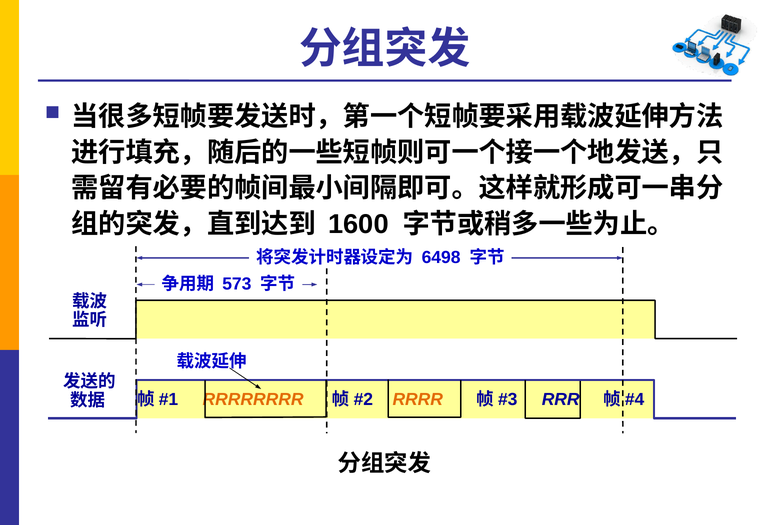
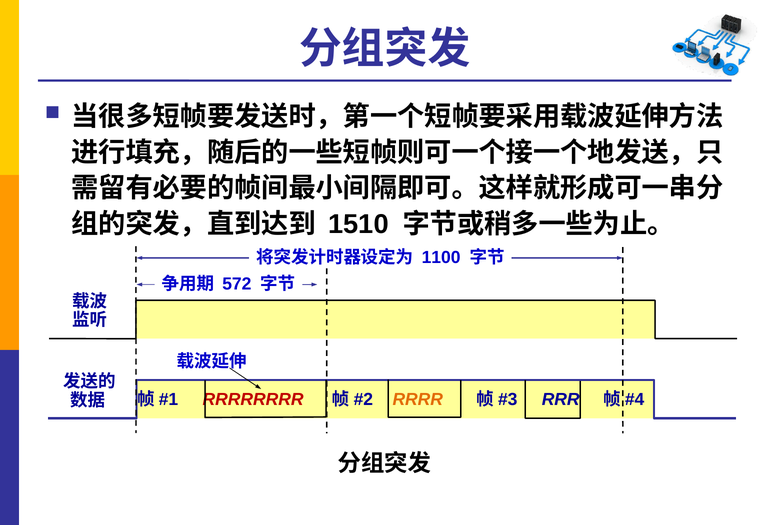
1600: 1600 -> 1510
6498: 6498 -> 1100
573: 573 -> 572
RRRRRRRR colour: orange -> red
